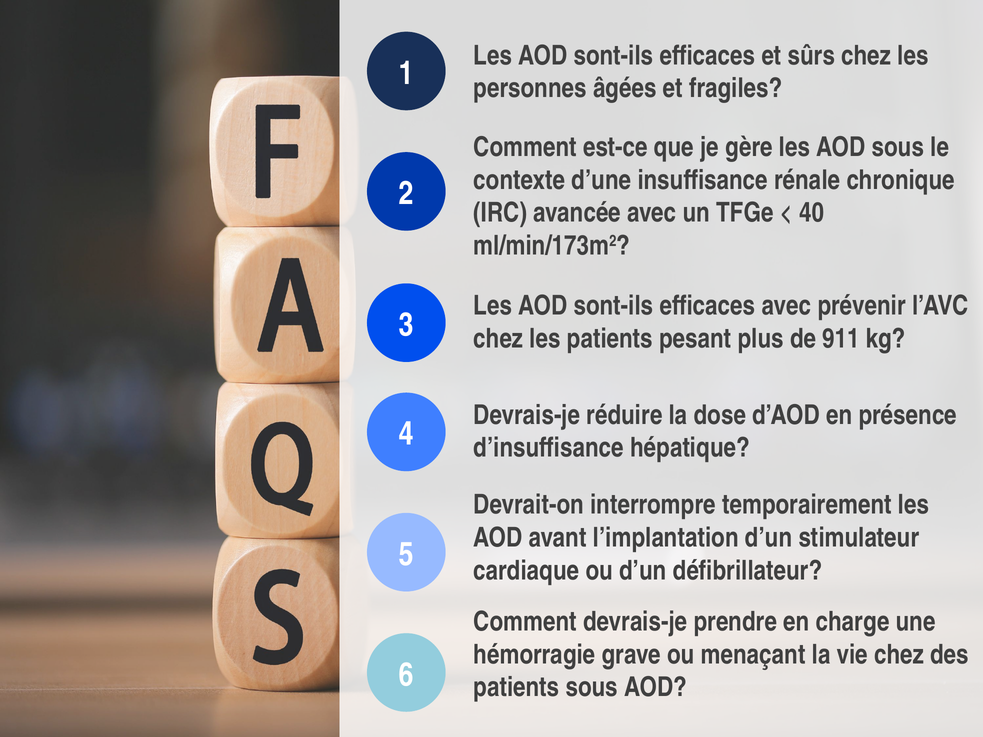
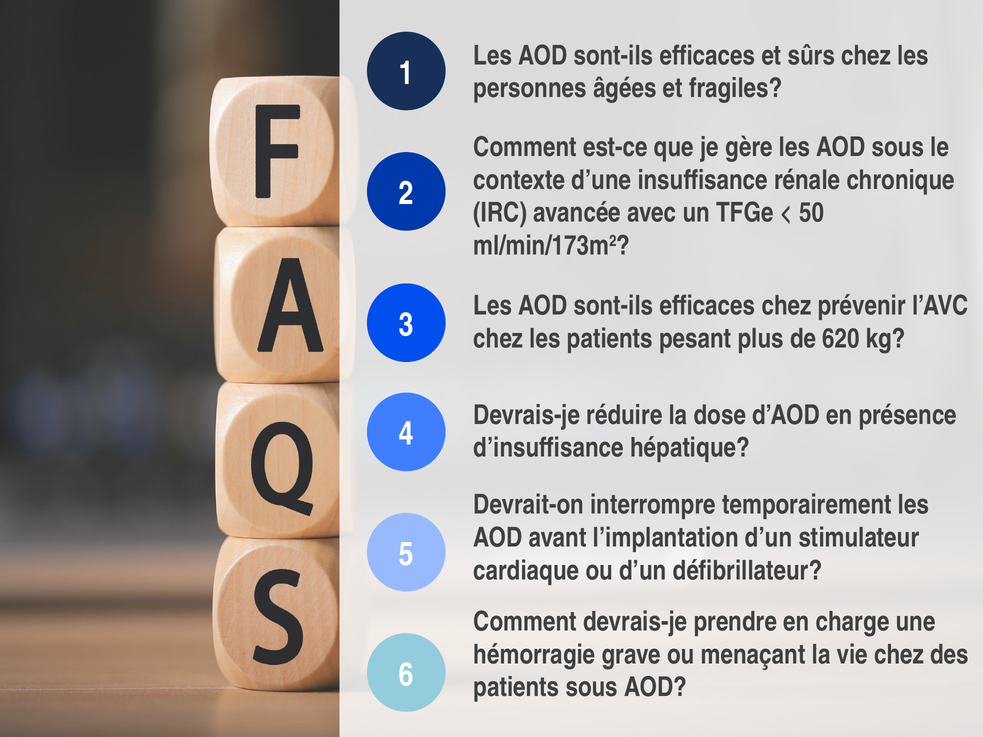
40: 40 -> 50
efficaces avec: avec -> chez
911: 911 -> 620
